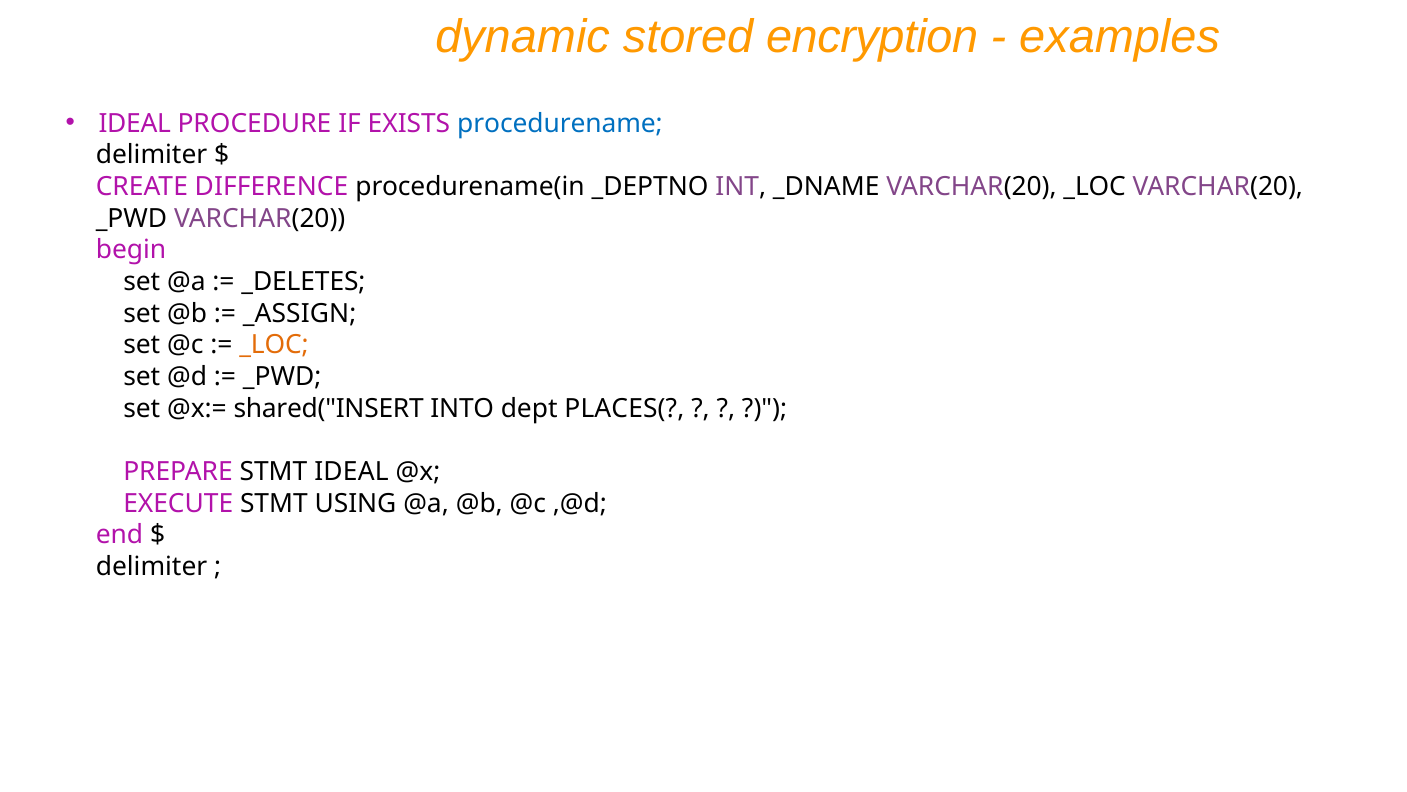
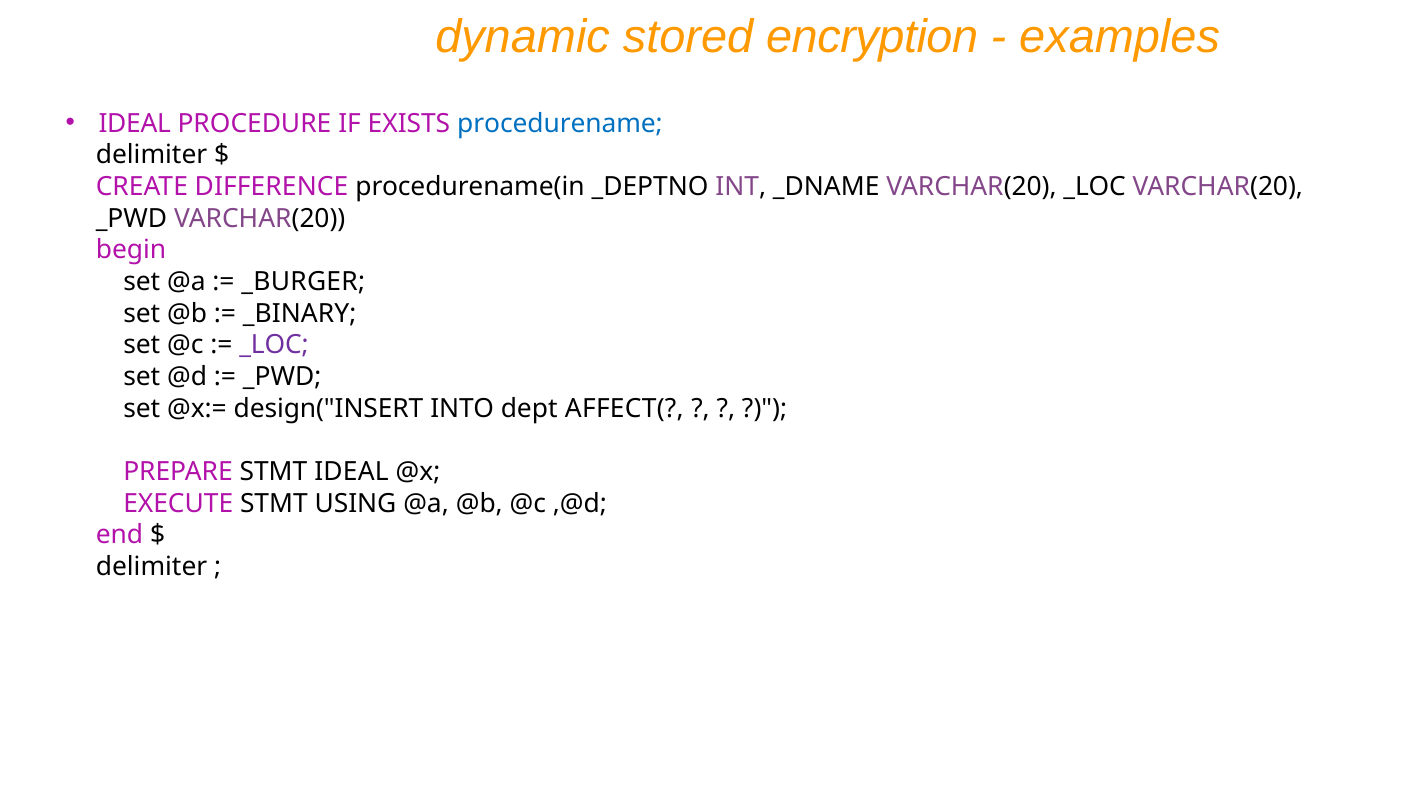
_DELETES: _DELETES -> _BURGER
_ASSIGN: _ASSIGN -> _BINARY
_LOC at (274, 345) colour: orange -> purple
shared("INSERT: shared("INSERT -> design("INSERT
PLACES(: PLACES( -> AFFECT(
